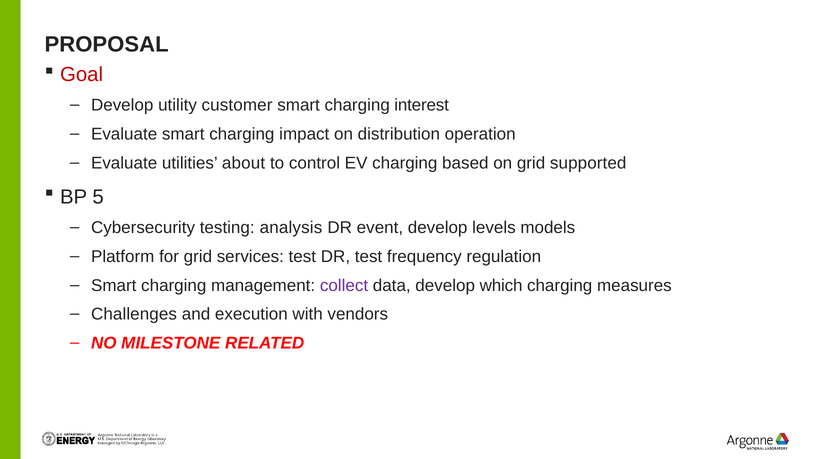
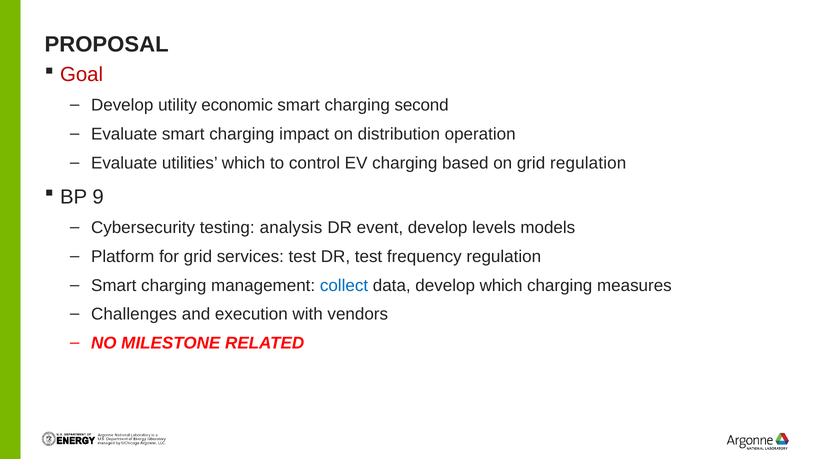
customer: customer -> economic
interest: interest -> second
utilities about: about -> which
grid supported: supported -> regulation
5: 5 -> 9
collect colour: purple -> blue
